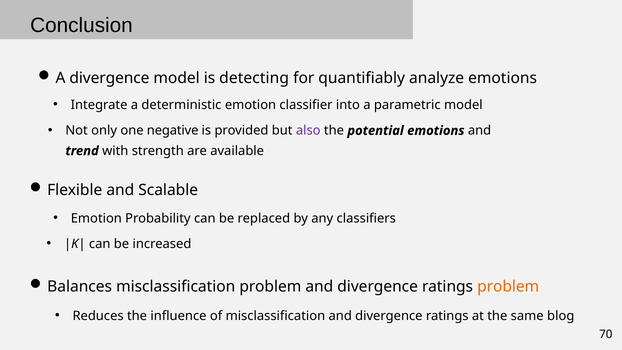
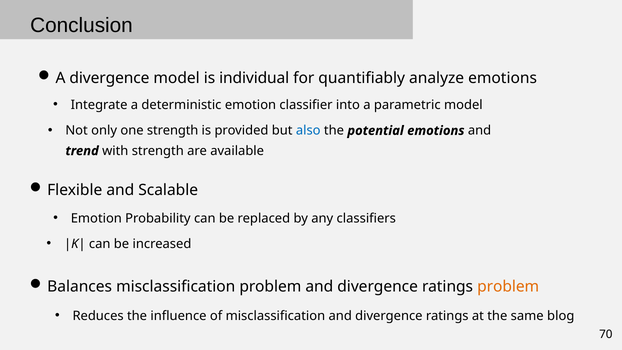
detecting: detecting -> individual
one negative: negative -> strength
also colour: purple -> blue
